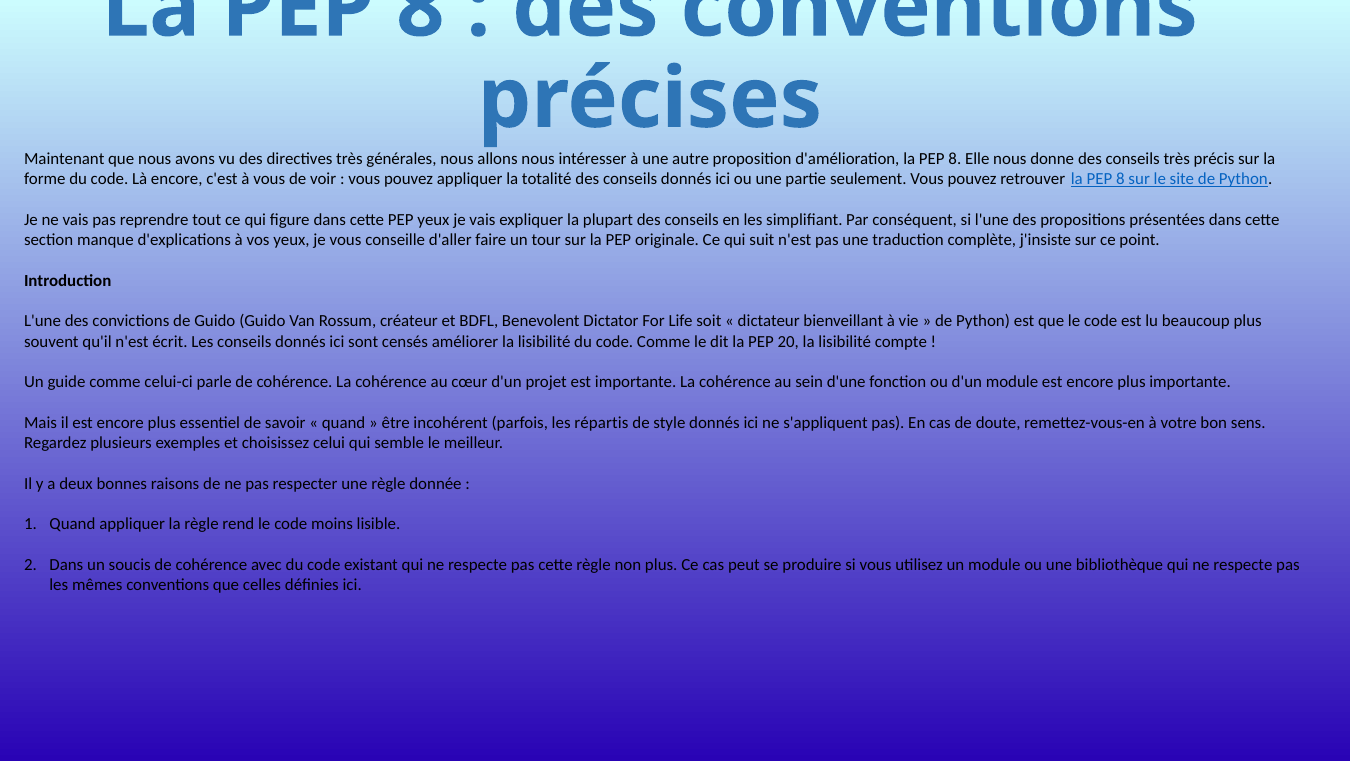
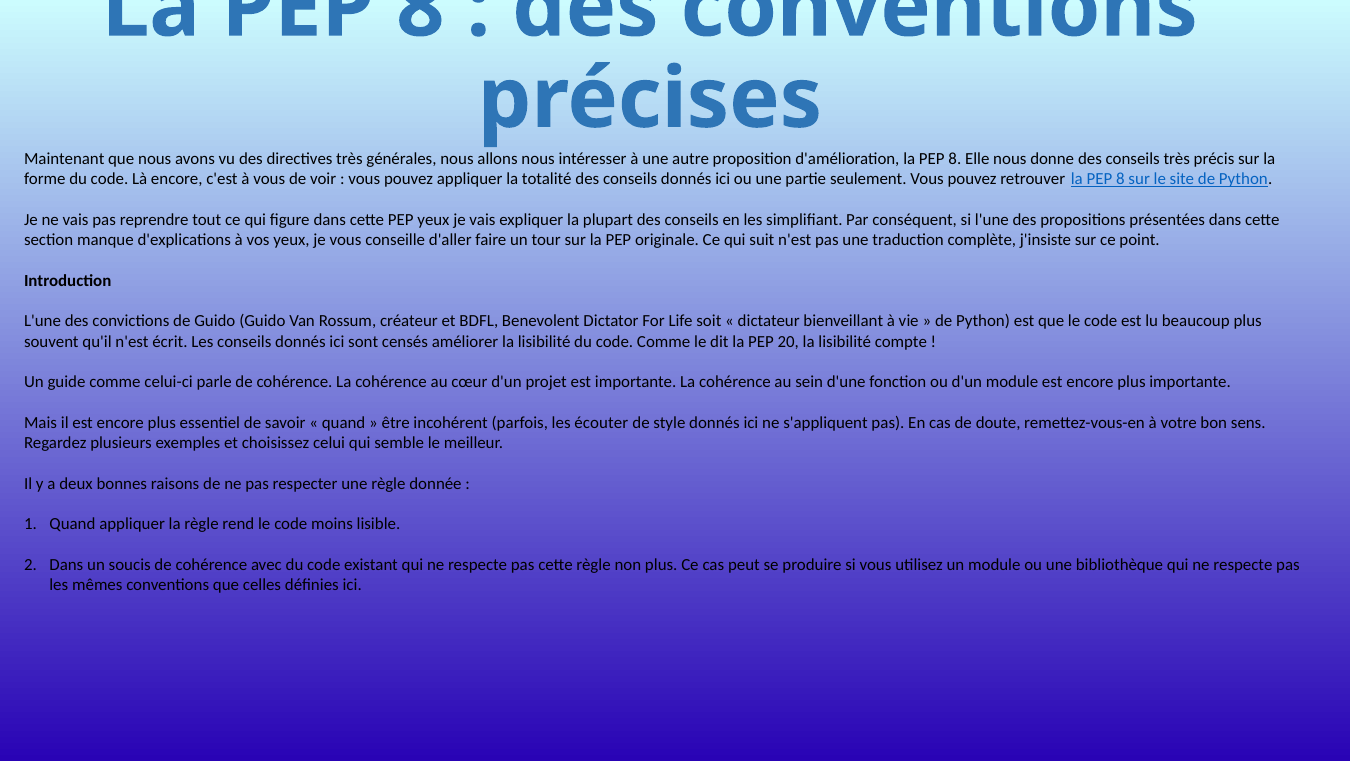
répartis: répartis -> écouter
